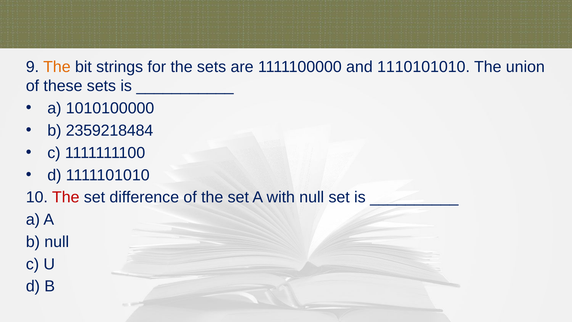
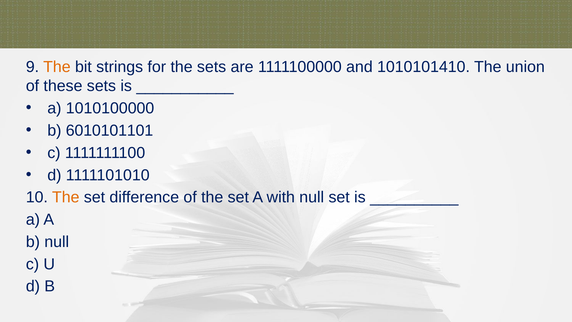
1110101010: 1110101010 -> 1010101410
2359218484: 2359218484 -> 6010101101
The at (66, 197) colour: red -> orange
